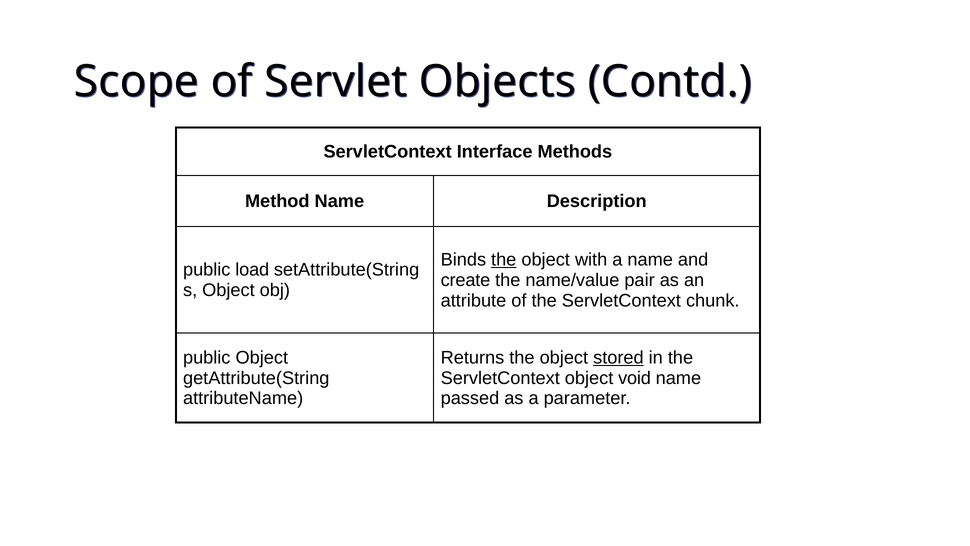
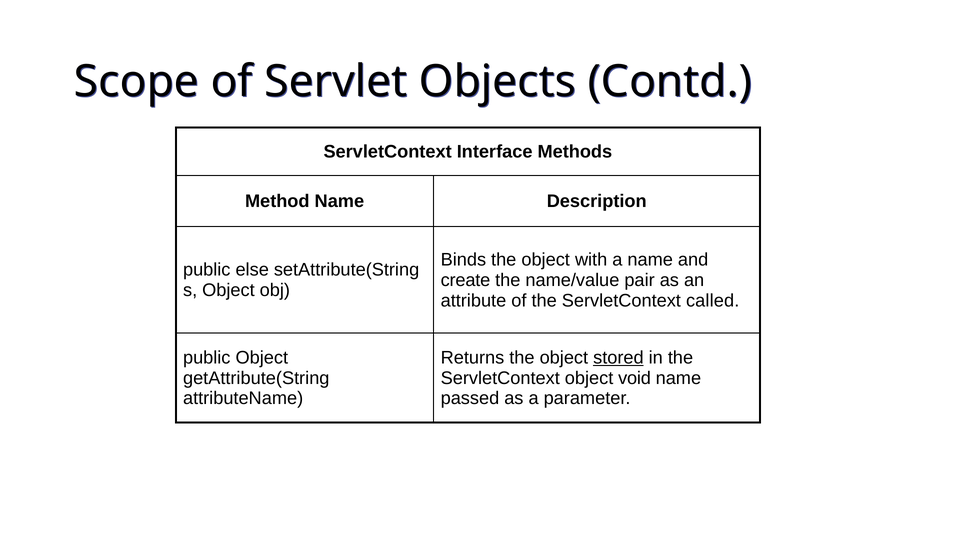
the at (504, 260) underline: present -> none
load: load -> else
chunk: chunk -> called
